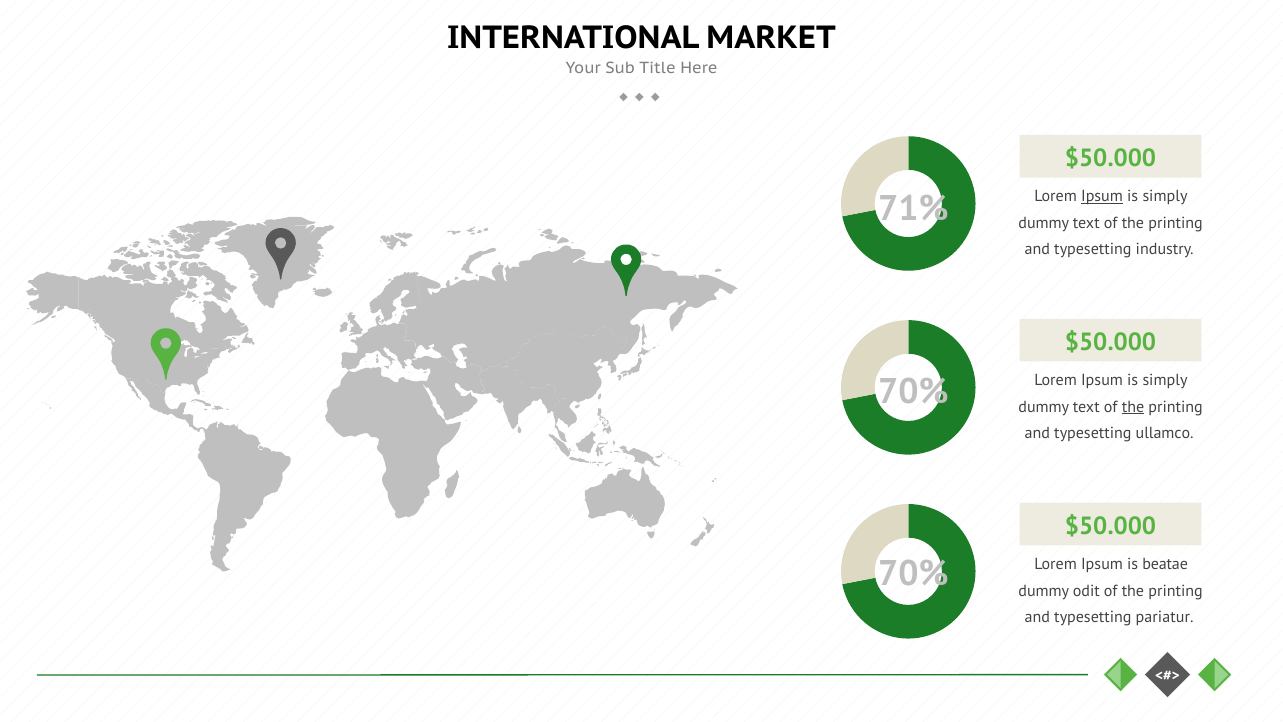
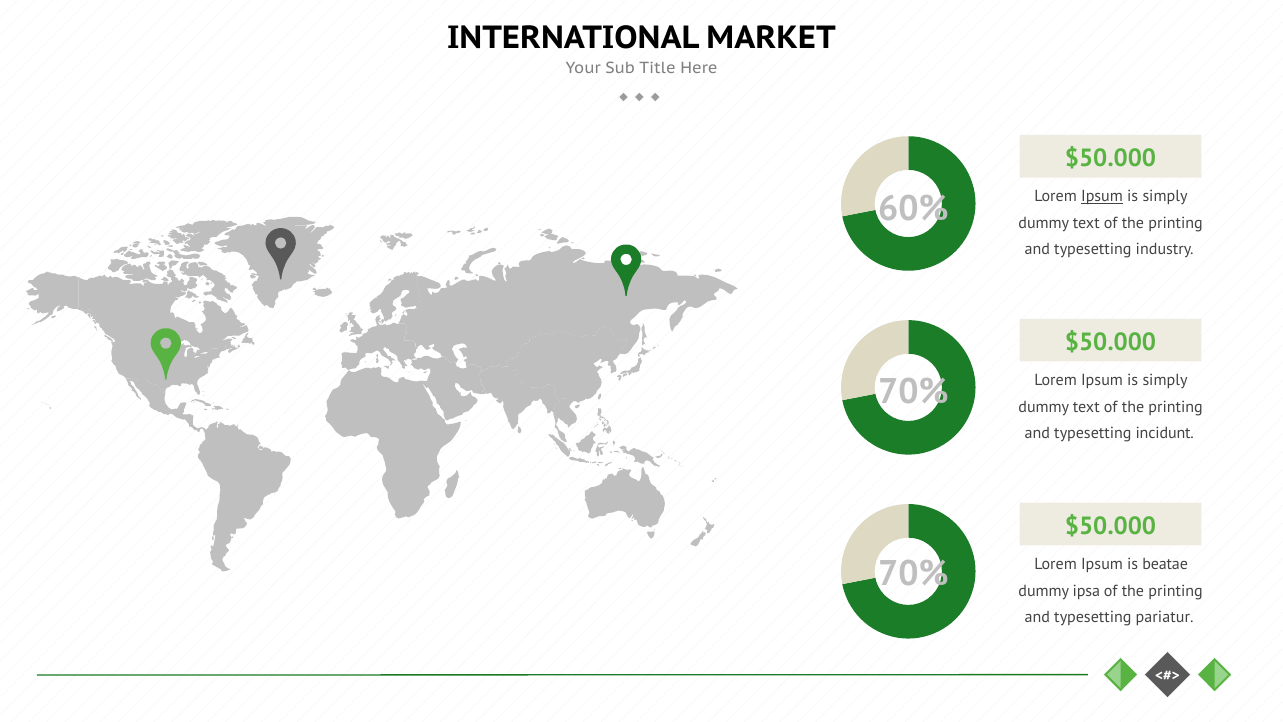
71%: 71% -> 60%
the at (1133, 407) underline: present -> none
ullamco: ullamco -> incidunt
odit: odit -> ipsa
